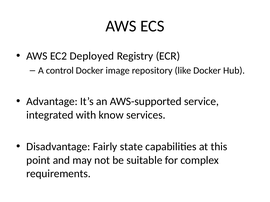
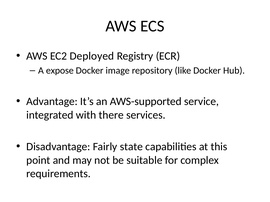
control: control -> expose
know: know -> there
